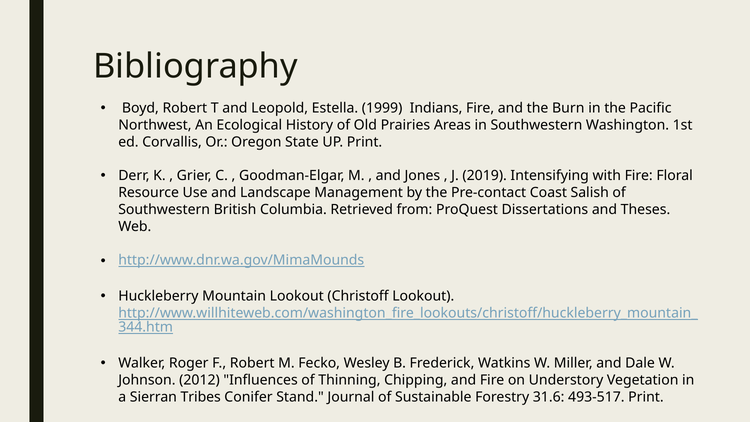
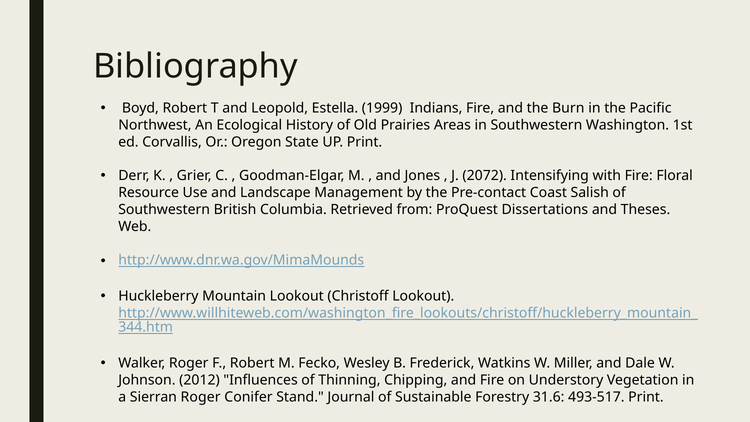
2019: 2019 -> 2072
Sierran Tribes: Tribes -> Roger
